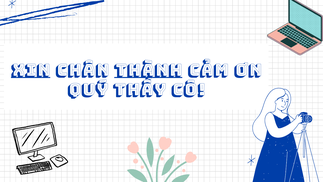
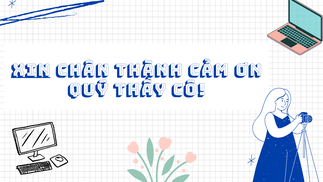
THÀNH underline: present -> none
